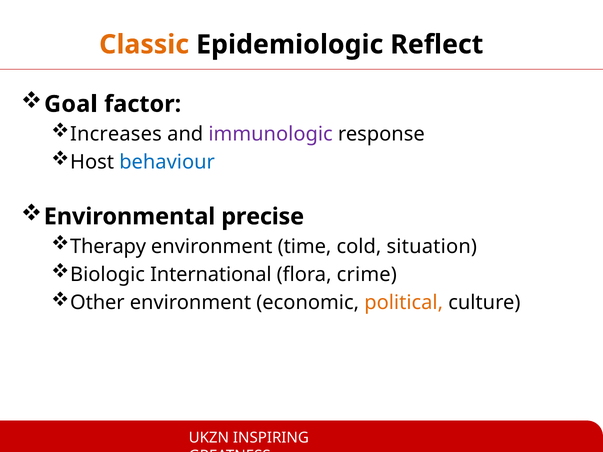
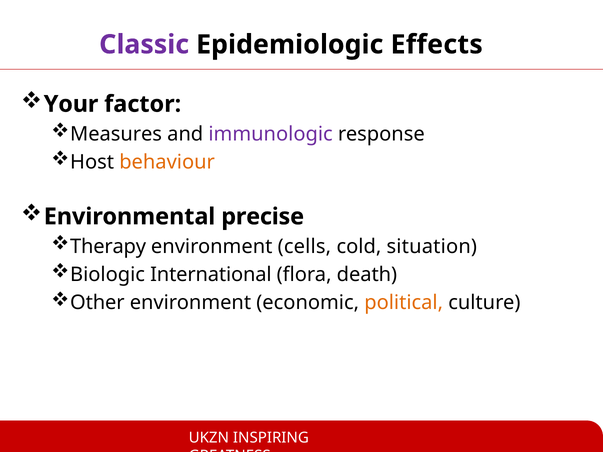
Classic colour: orange -> purple
Reflect: Reflect -> Effects
Goal: Goal -> Your
Increases: Increases -> Measures
behaviour colour: blue -> orange
time: time -> cells
crime: crime -> death
